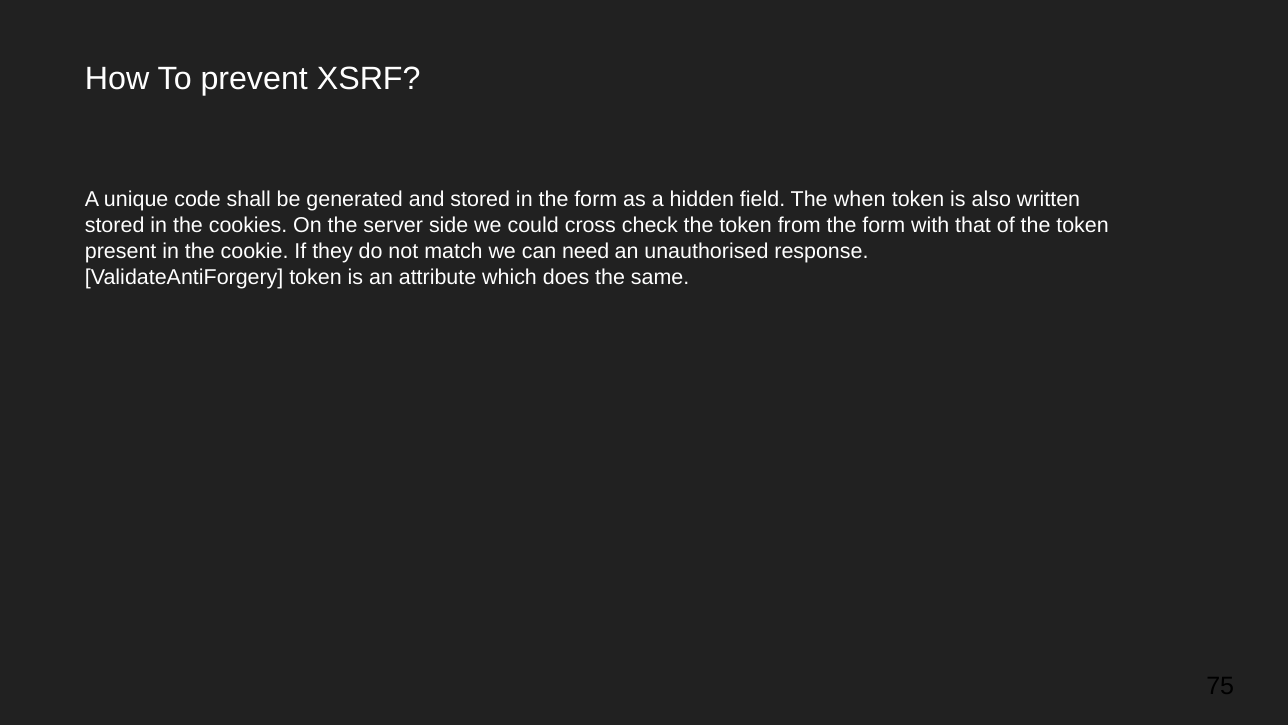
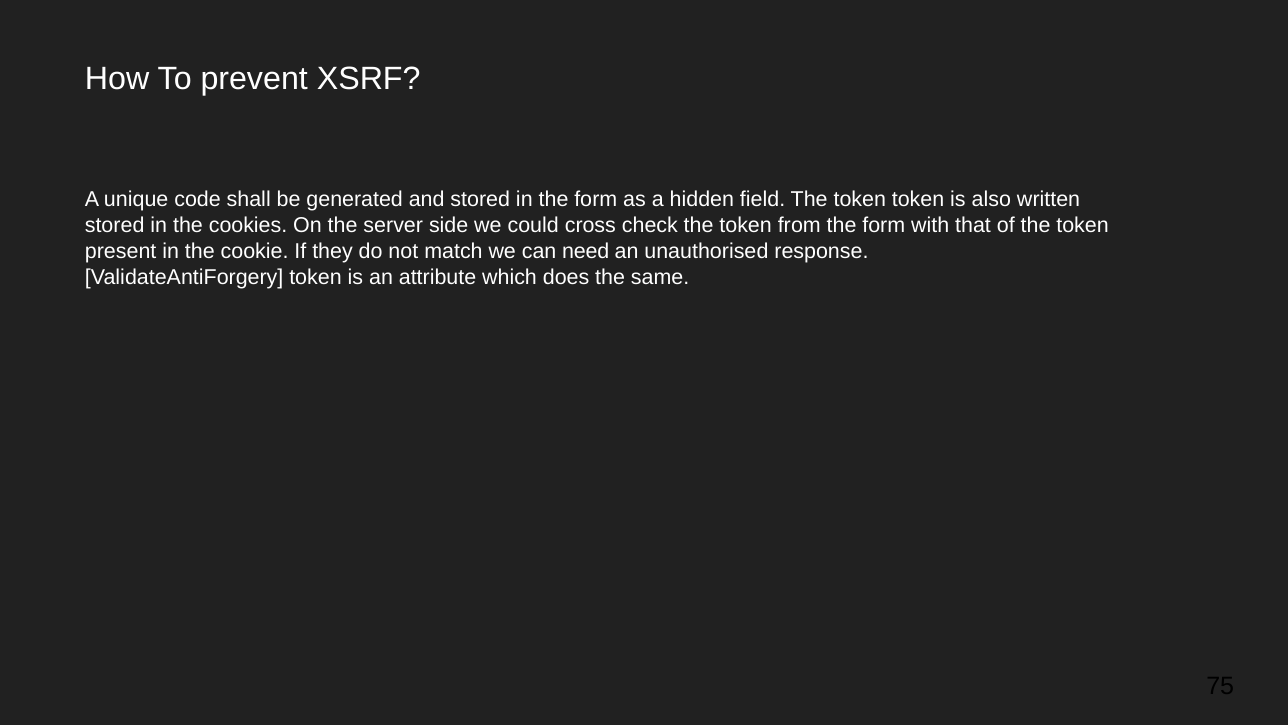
field The when: when -> token
